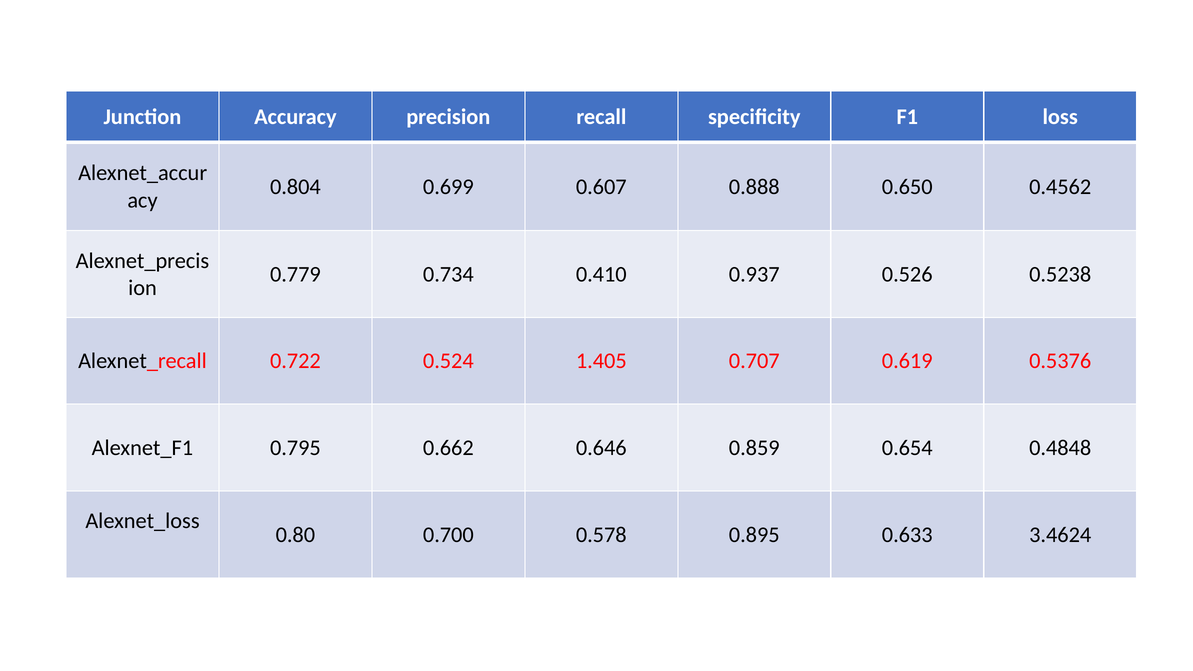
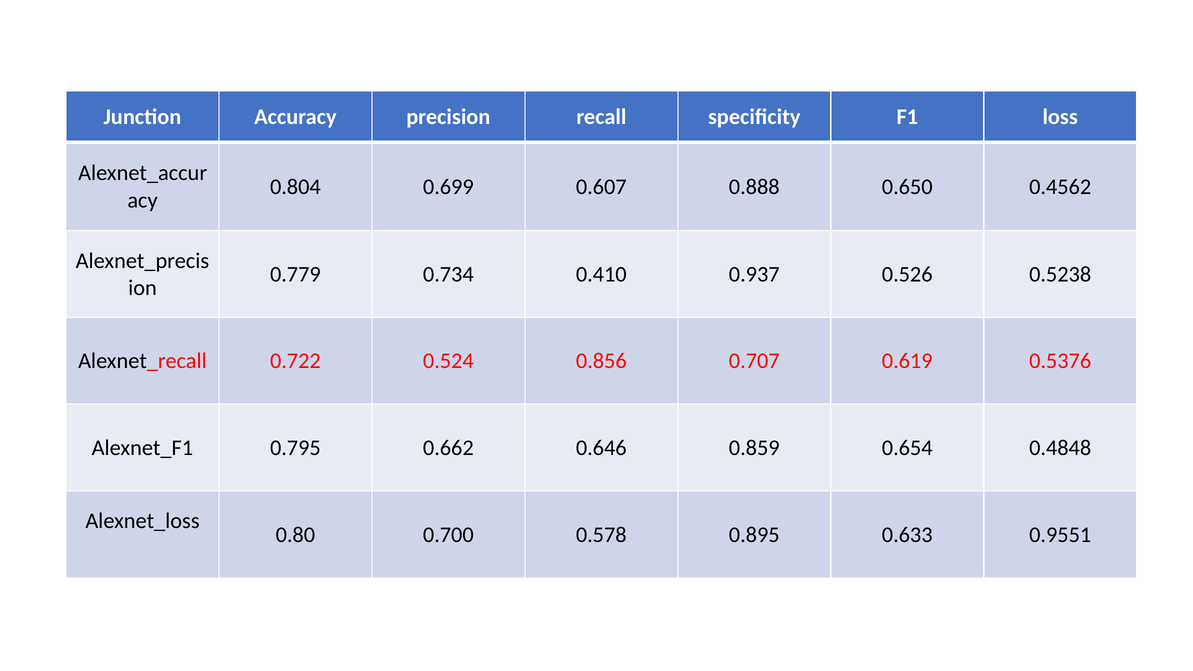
1.405: 1.405 -> 0.856
3.4624: 3.4624 -> 0.9551
